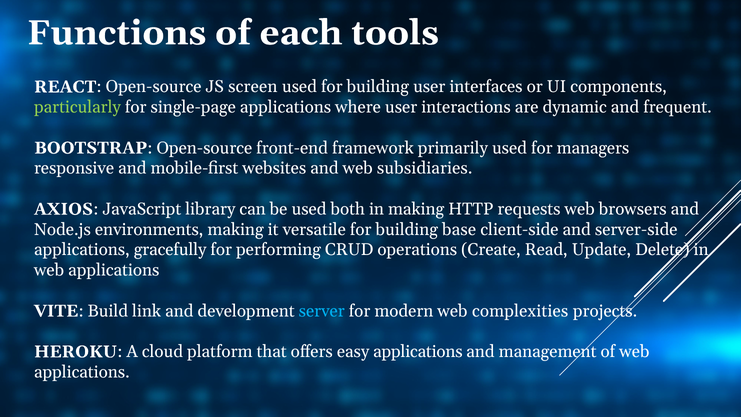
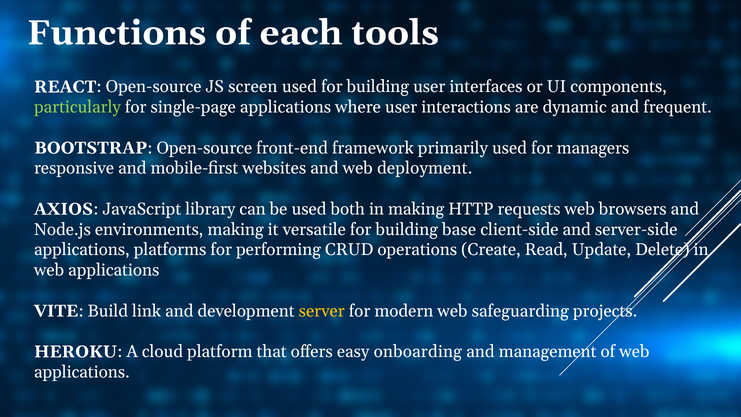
subsidiaries: subsidiaries -> deployment
gracefully: gracefully -> platforms
server colour: light blue -> yellow
complexities: complexities -> safeguarding
easy applications: applications -> onboarding
